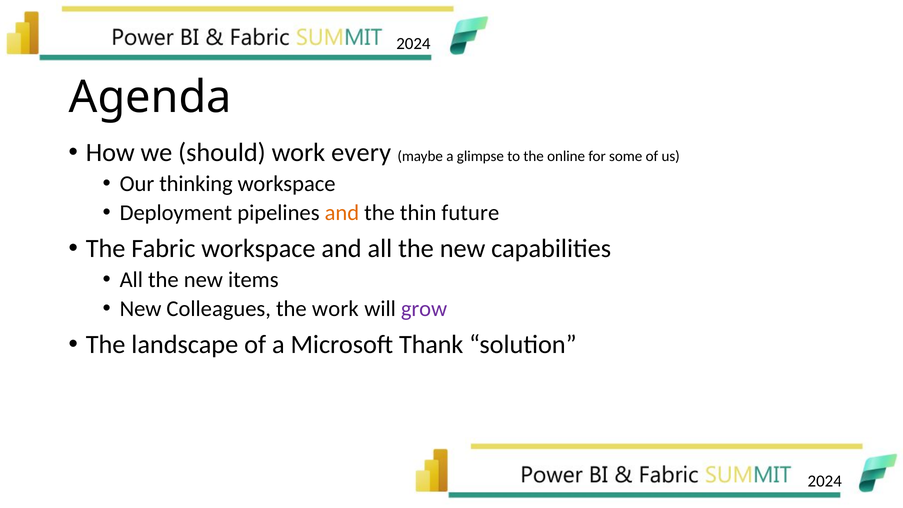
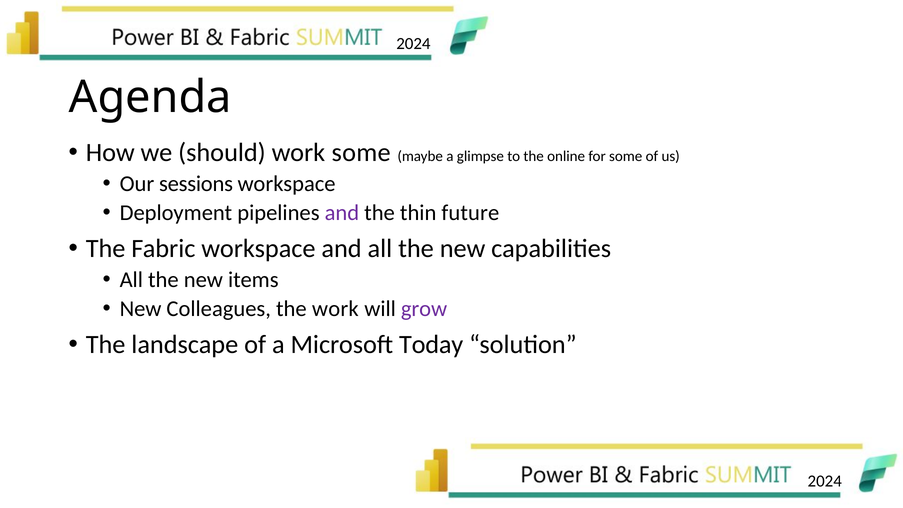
work every: every -> some
thinking: thinking -> sessions
and at (342, 213) colour: orange -> purple
Thank: Thank -> Today
